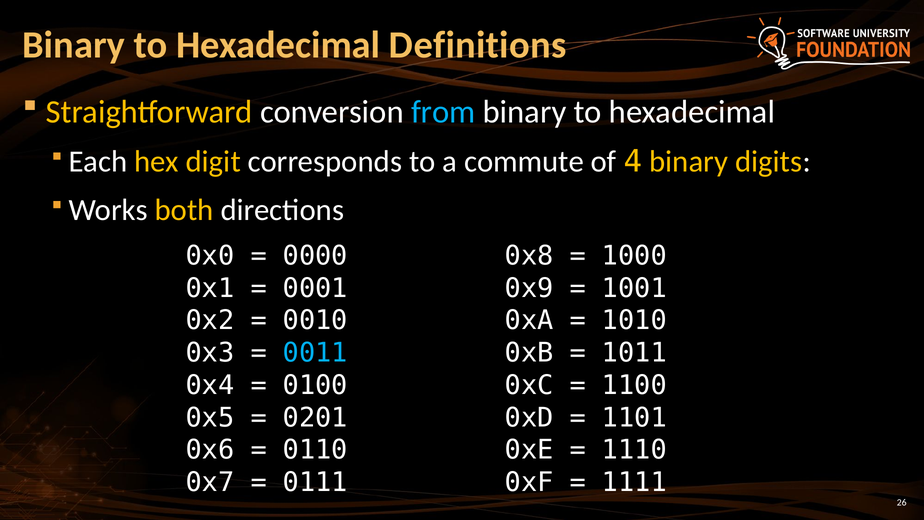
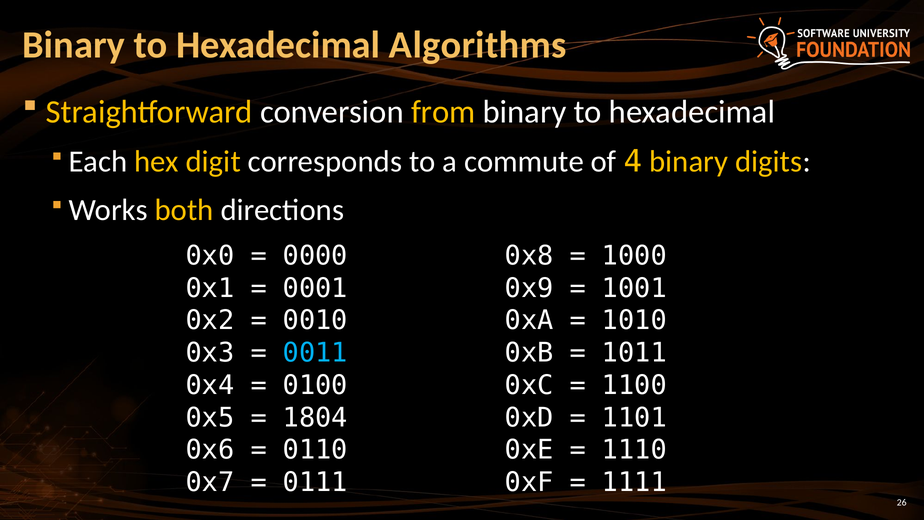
Definitions: Definitions -> Algorithms
from colour: light blue -> yellow
0201: 0201 -> 1804
